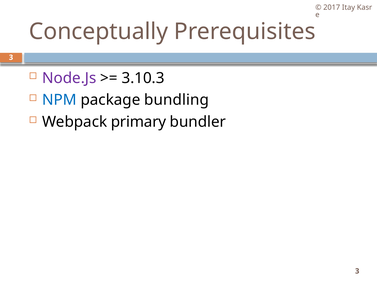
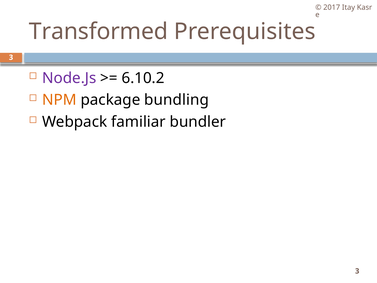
Conceptually: Conceptually -> Transformed
3.10.3: 3.10.3 -> 6.10.2
NPM colour: blue -> orange
primary: primary -> familiar
